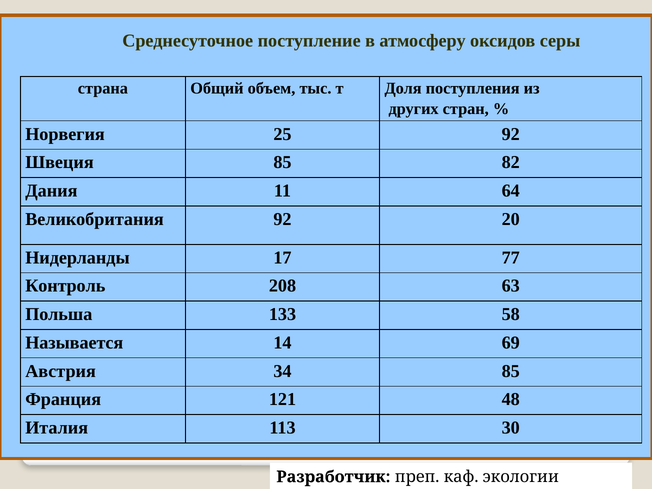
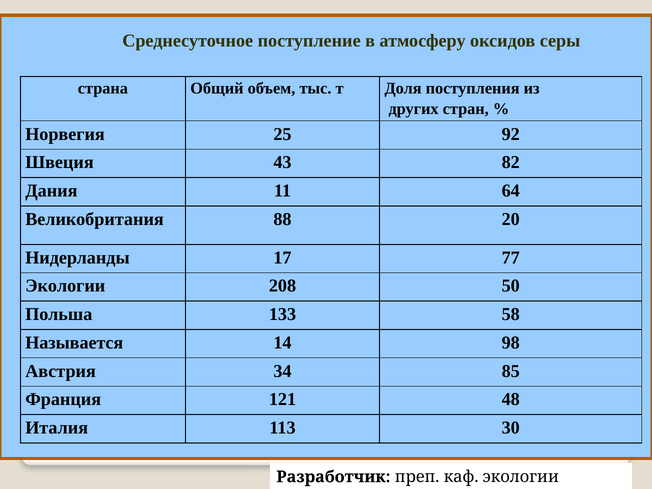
Швеция 85: 85 -> 43
Великобритания 92: 92 -> 88
Контроль at (65, 286): Контроль -> Экологии
63: 63 -> 50
69: 69 -> 98
